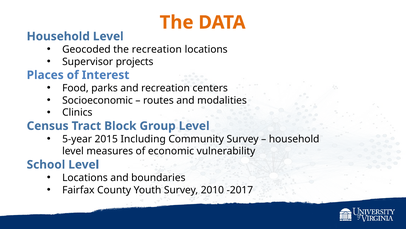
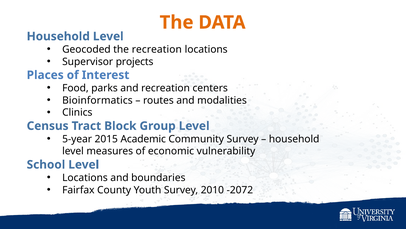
Socioeconomic: Socioeconomic -> Bioinformatics
Including: Including -> Academic
-2017: -2017 -> -2072
